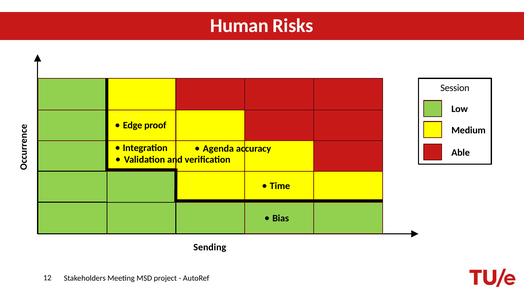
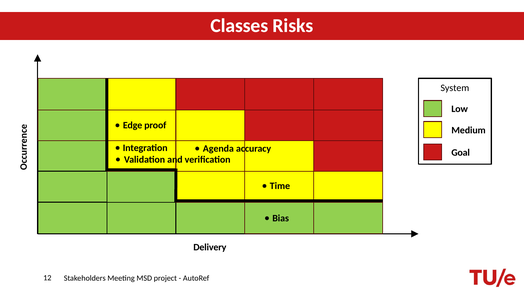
Human: Human -> Classes
Session: Session -> System
Able: Able -> Goal
Sending: Sending -> Delivery
